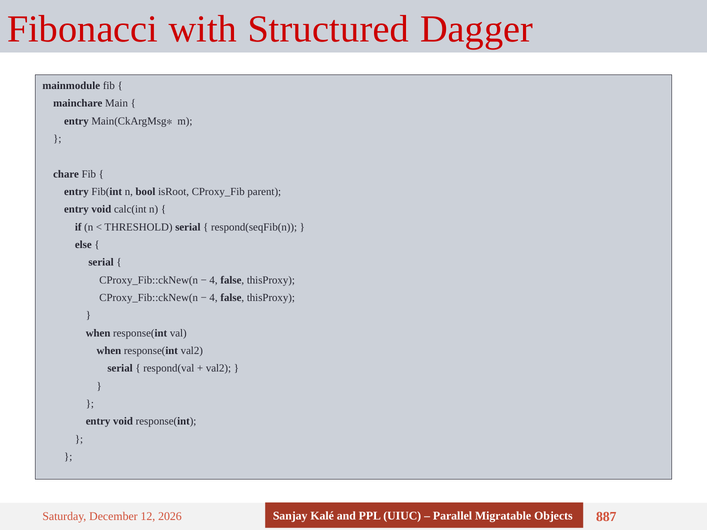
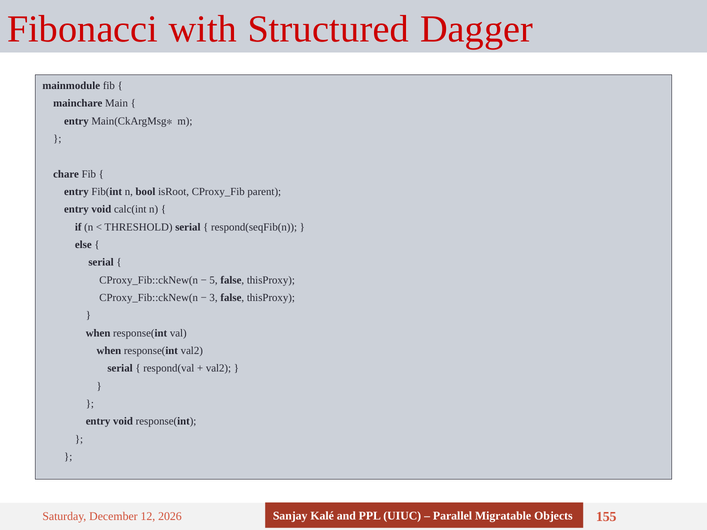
4 at (214, 280): 4 -> 5
4 at (214, 298): 4 -> 3
887: 887 -> 155
